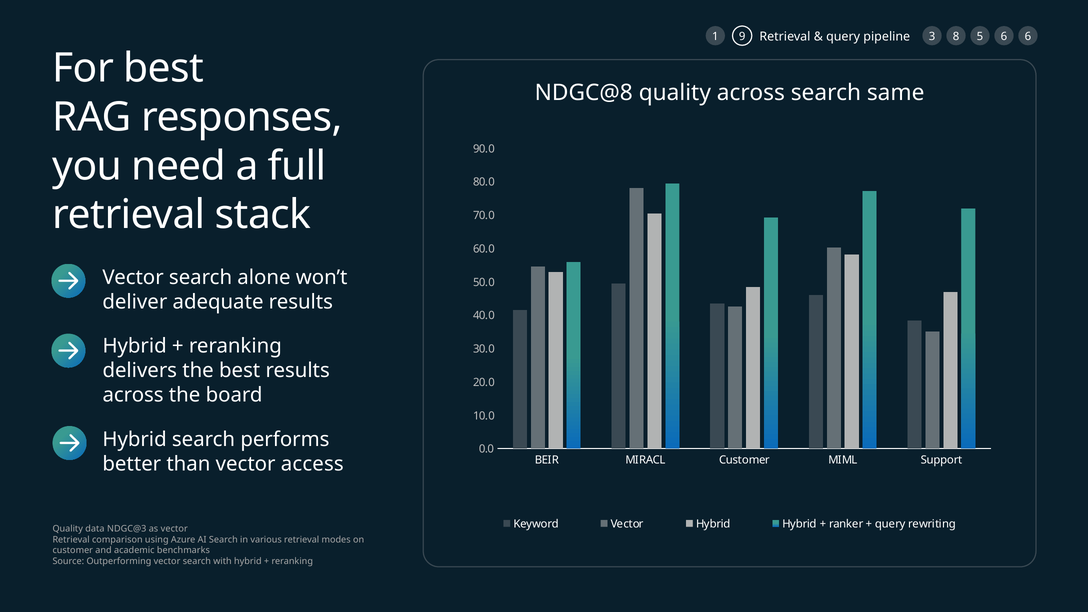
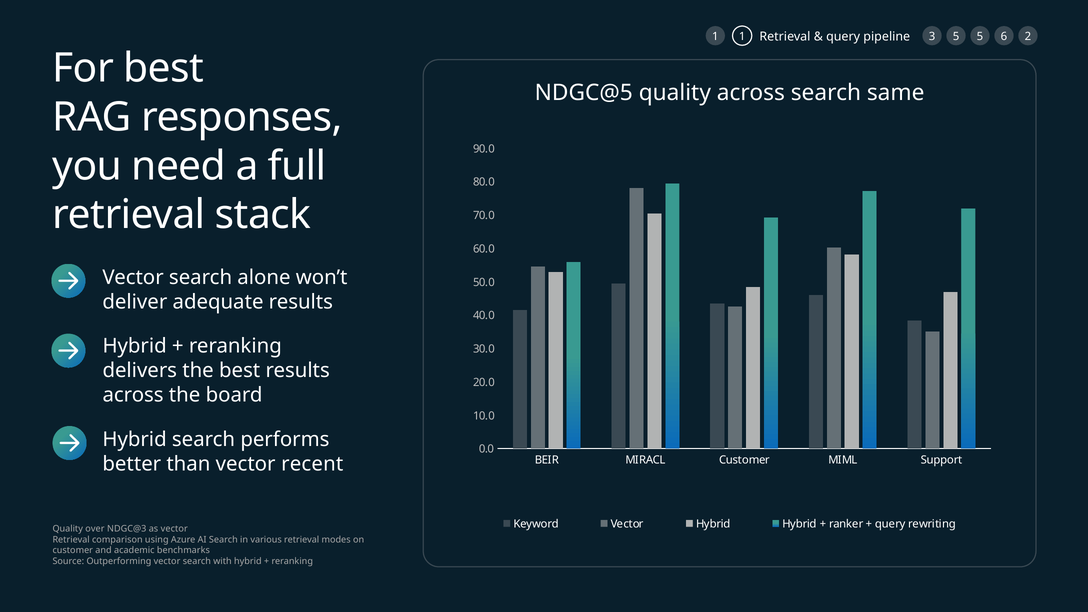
1 9: 9 -> 1
3 8: 8 -> 5
6 6: 6 -> 2
NDGC@8: NDGC@8 -> NDGC@5
access: access -> recent
data: data -> over
